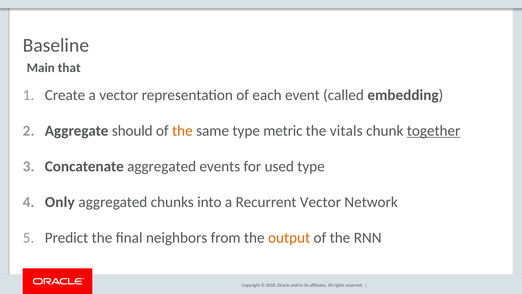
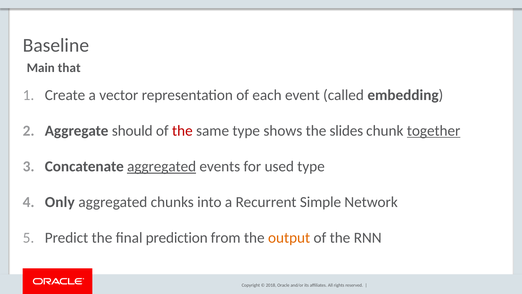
the at (182, 131) colour: orange -> red
metric: metric -> shows
vitals: vitals -> slides
aggregated at (162, 166) underline: none -> present
Recurrent Vector: Vector -> Simple
neighbors: neighbors -> prediction
